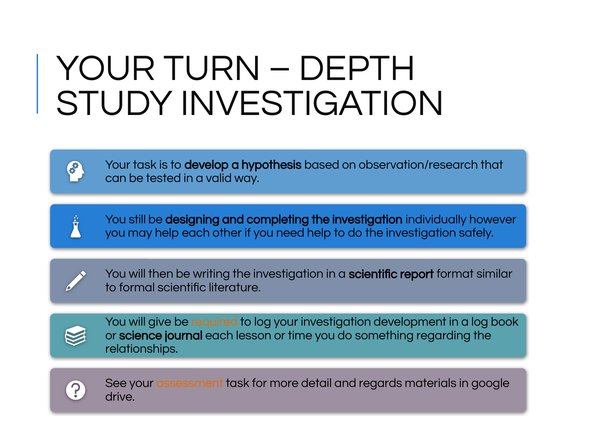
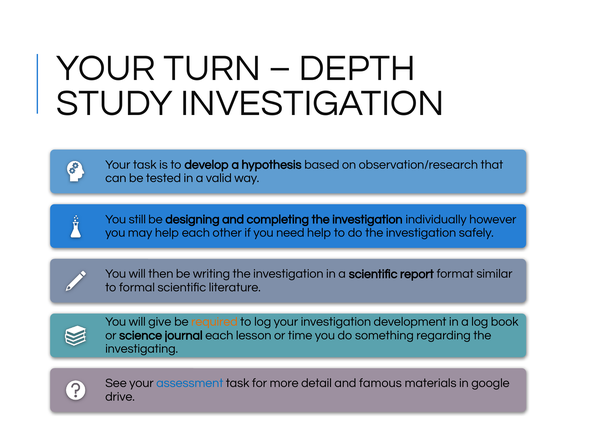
relationships: relationships -> investigating
assessment colour: orange -> blue
regards: regards -> famous
